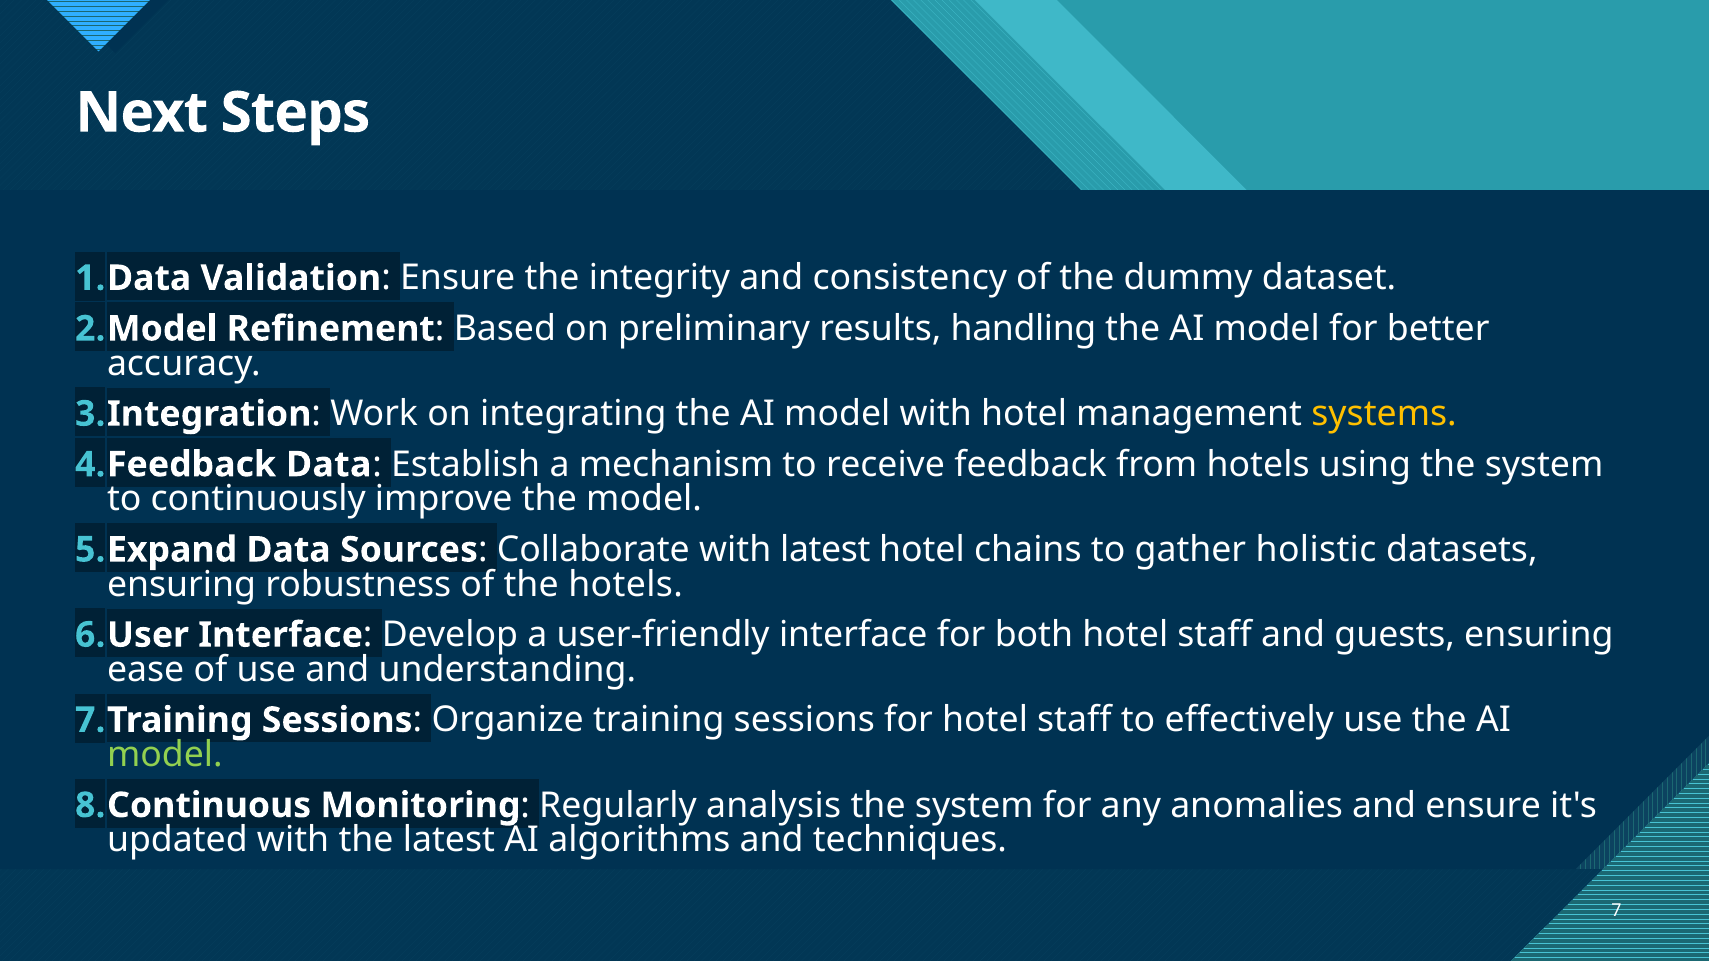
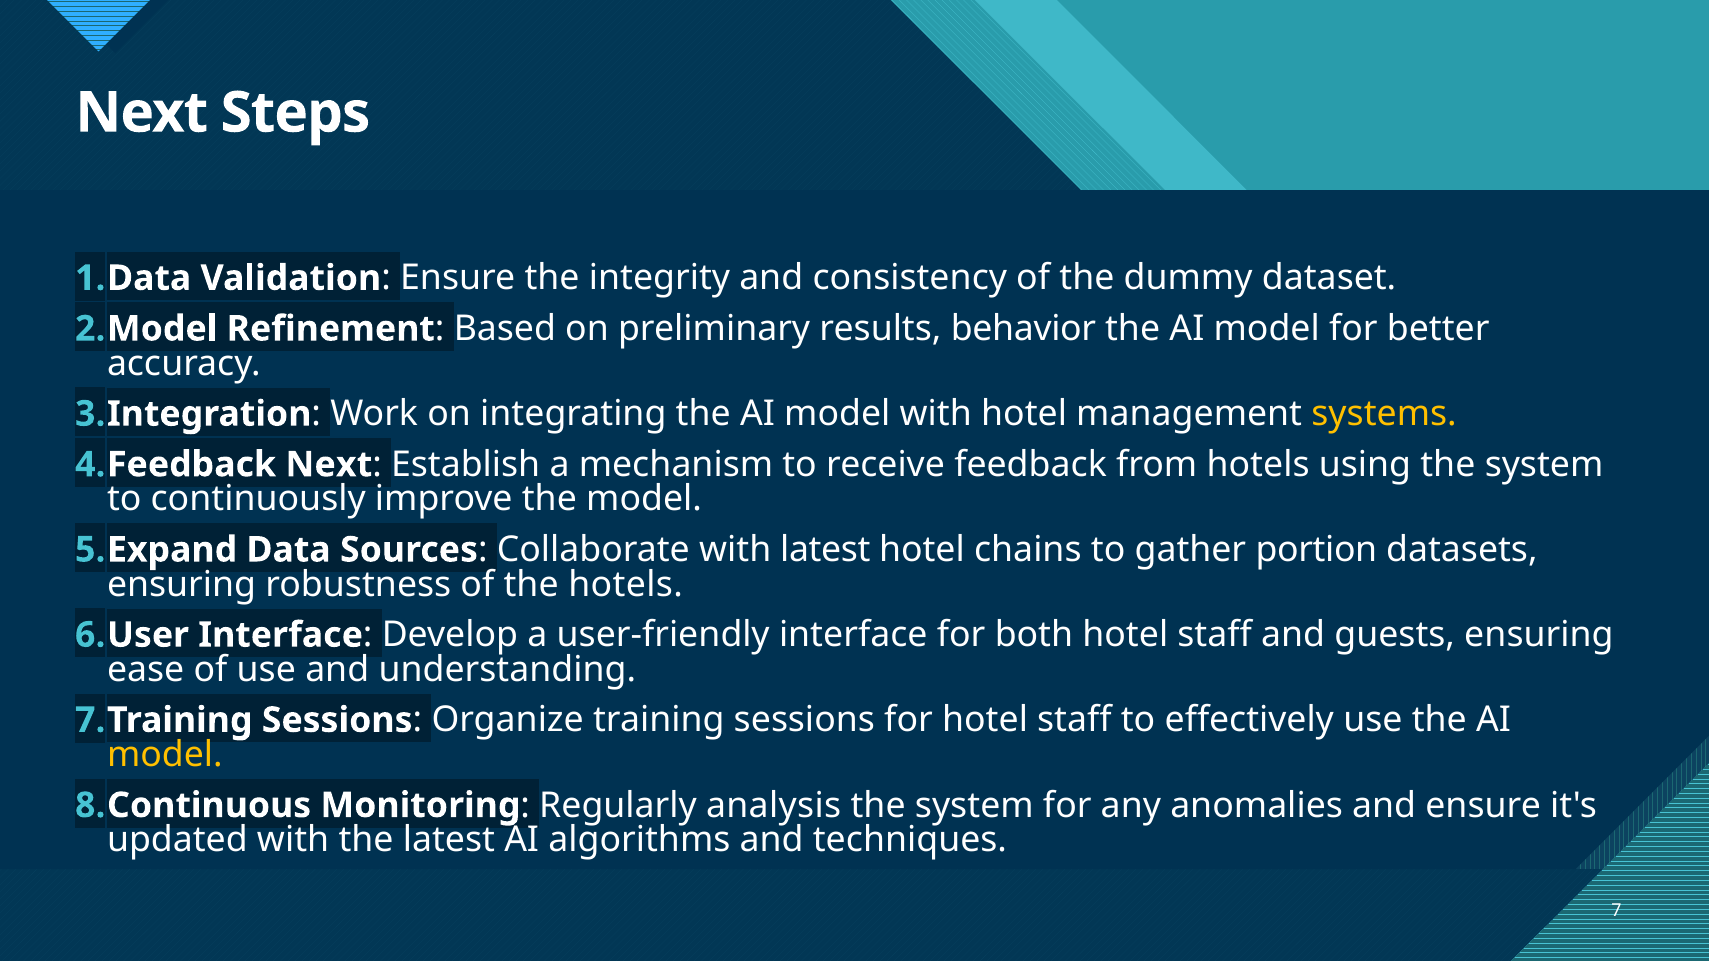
handling: handling -> behavior
Data at (329, 465): Data -> Next
holistic: holistic -> portion
model at (165, 755) colour: light green -> yellow
